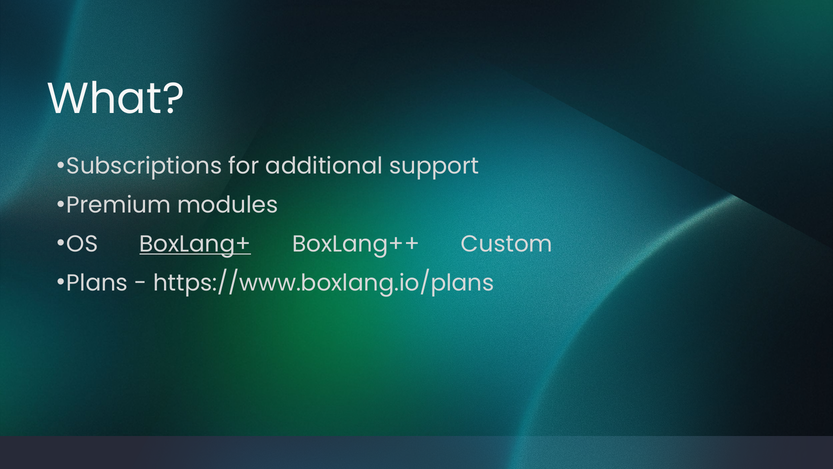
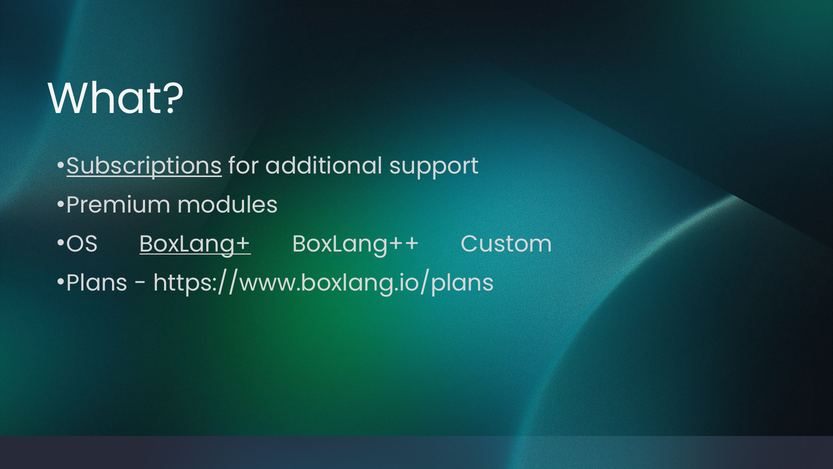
Subscriptions underline: none -> present
